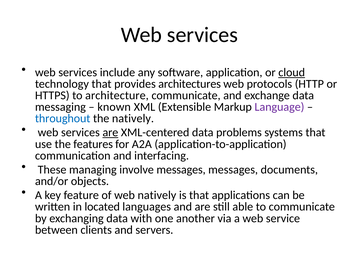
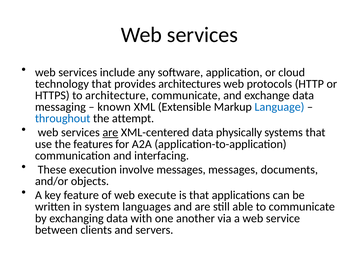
cloud underline: present -> none
Language colour: purple -> blue
the natively: natively -> attempt
problems: problems -> physically
managing: managing -> execution
web natively: natively -> execute
located: located -> system
